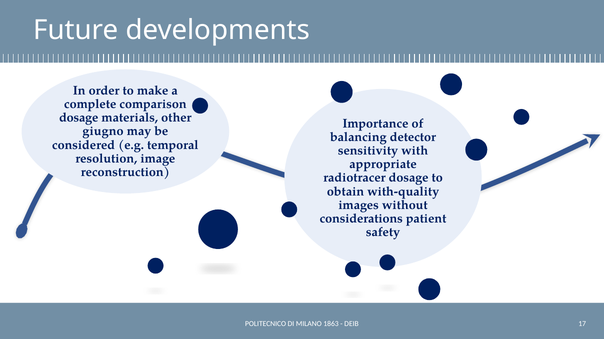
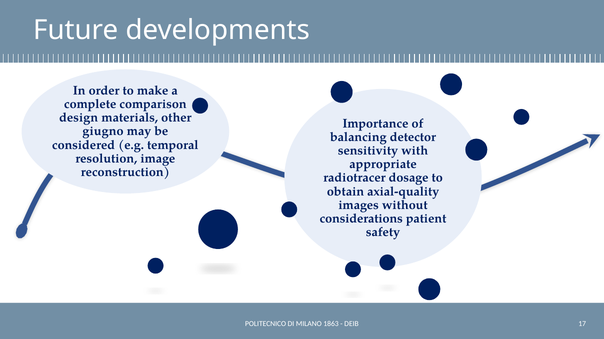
dosage at (79, 118): dosage -> design
with-quality: with-quality -> axial-quality
